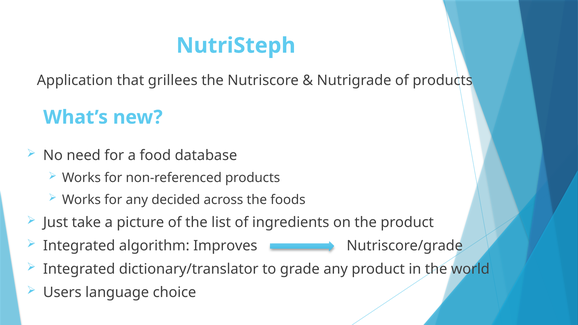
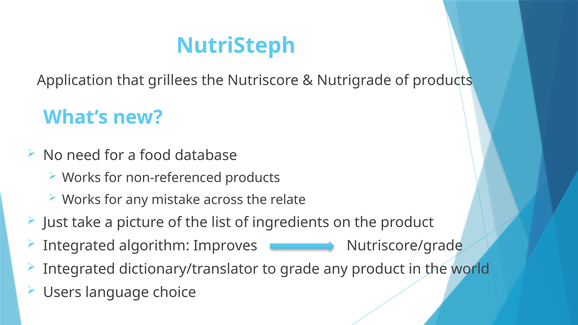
decided: decided -> mistake
foods: foods -> relate
